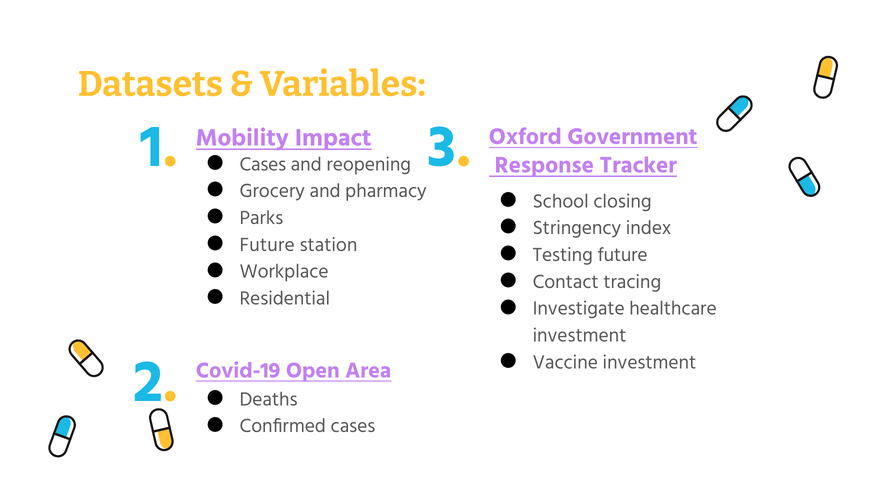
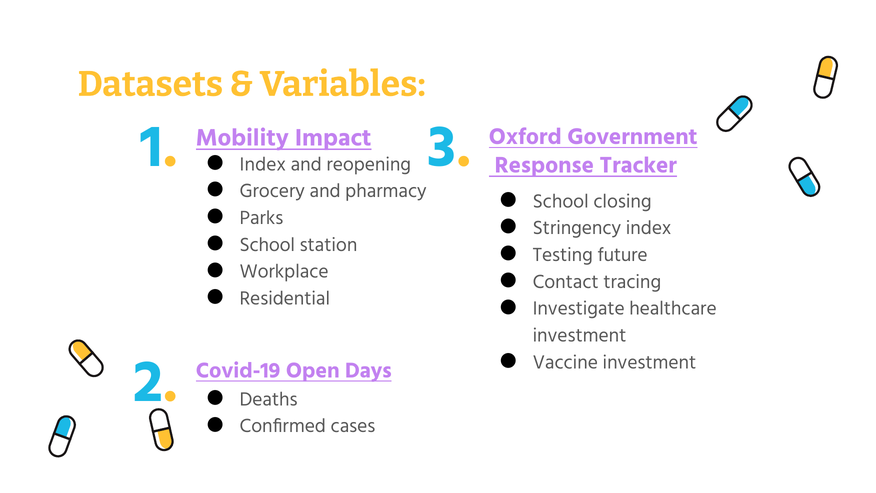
Cases at (263, 164): Cases -> Index
Future at (267, 245): Future -> School
Area: Area -> Days
